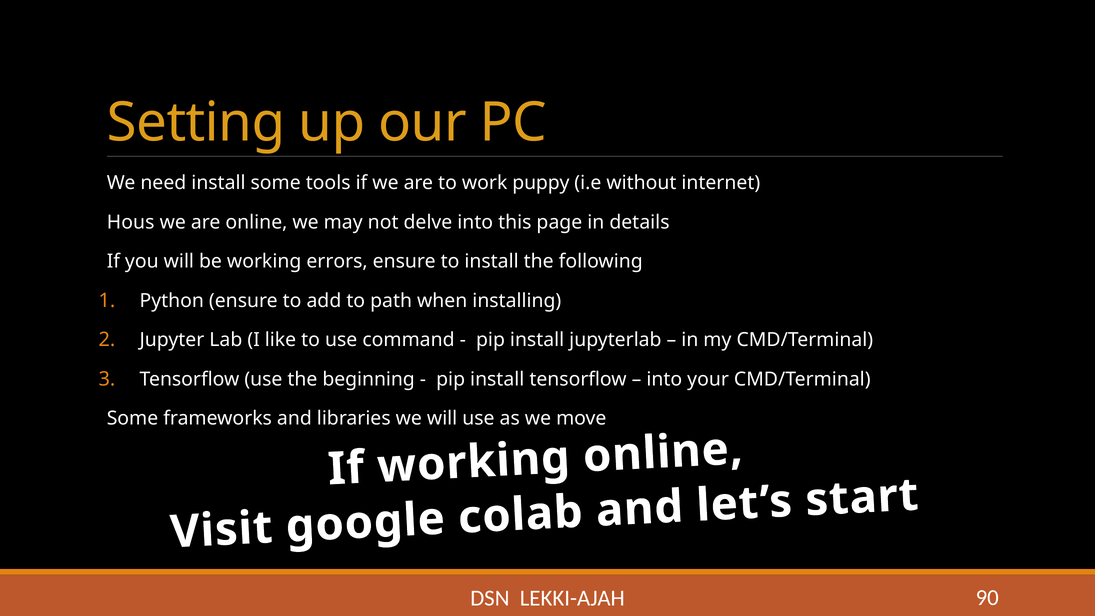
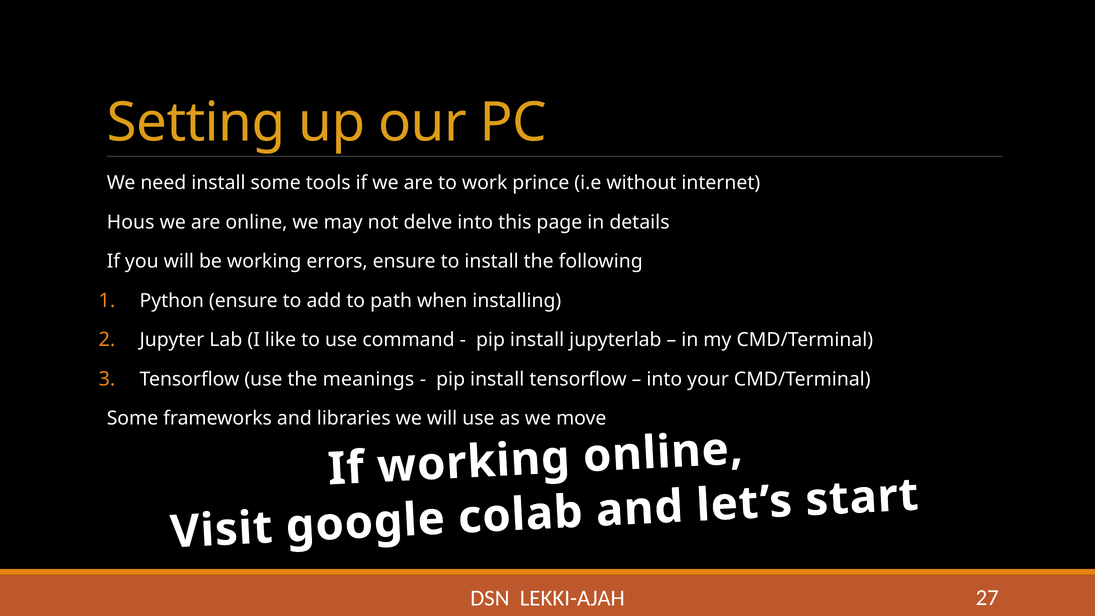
puppy: puppy -> prince
beginning: beginning -> meanings
90: 90 -> 27
